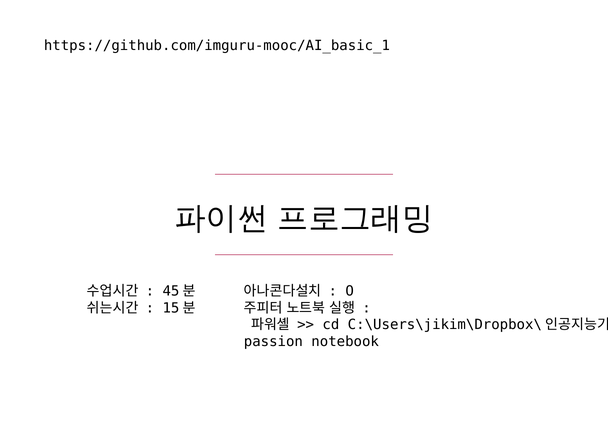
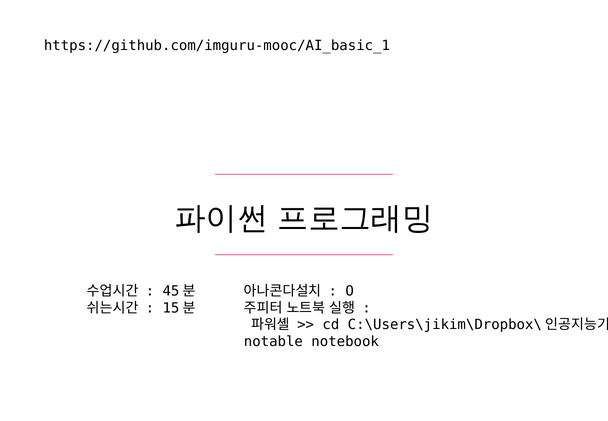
passion: passion -> notable
